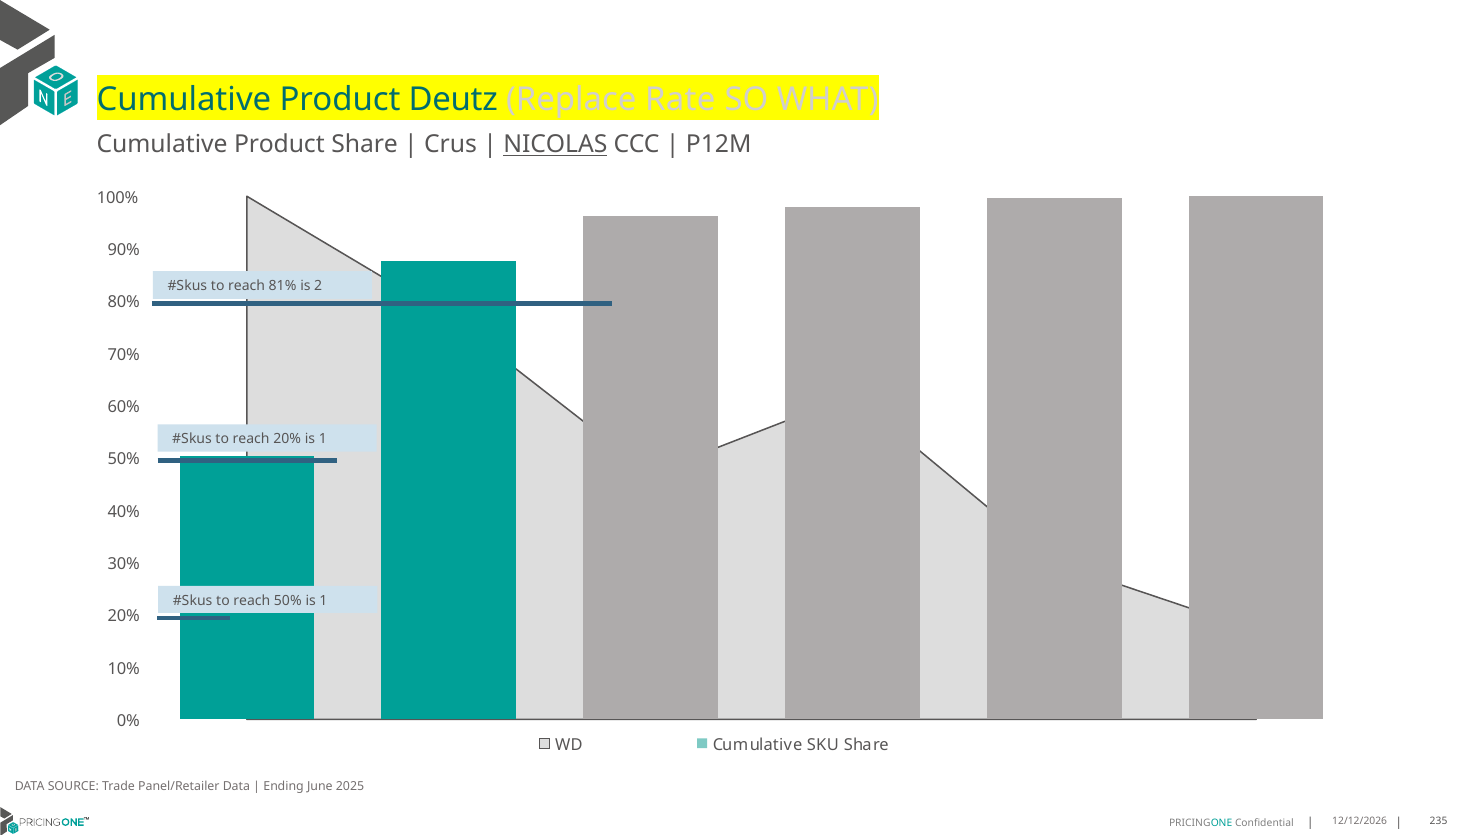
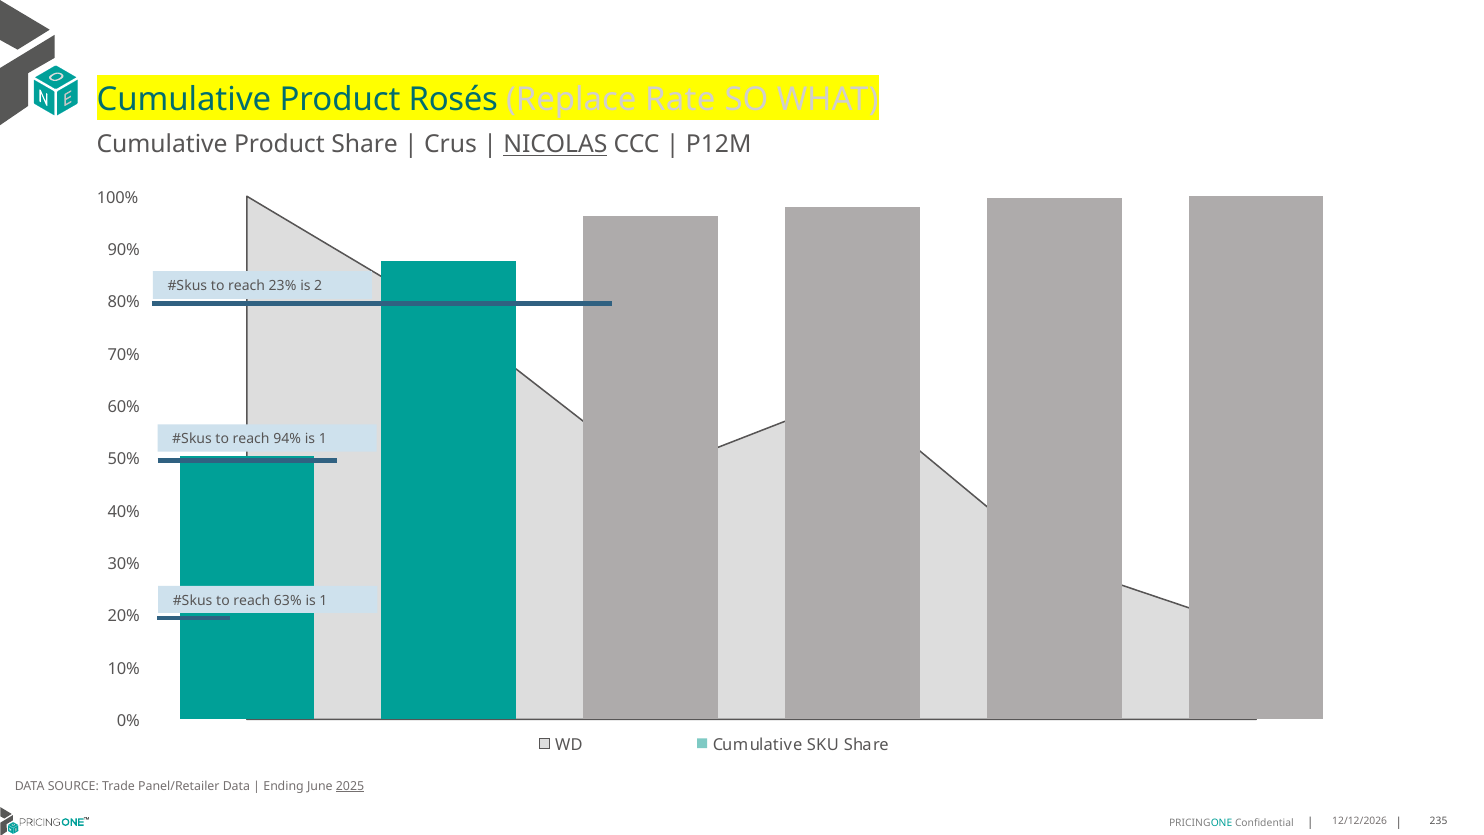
Deutz: Deutz -> Rosés
81%: 81% -> 23%
reach 20%: 20% -> 94%
reach 50%: 50% -> 63%
2025 underline: none -> present
